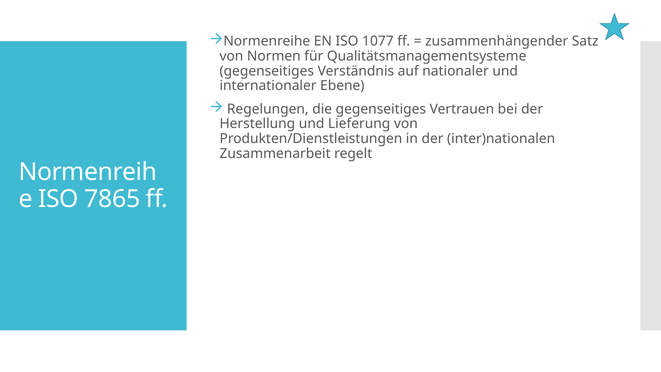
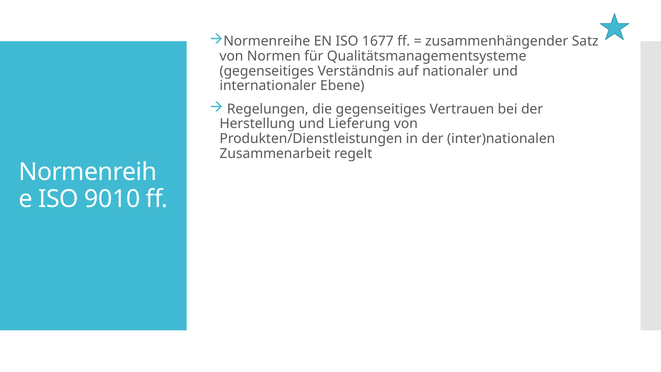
1077: 1077 -> 1677
7865: 7865 -> 9010
